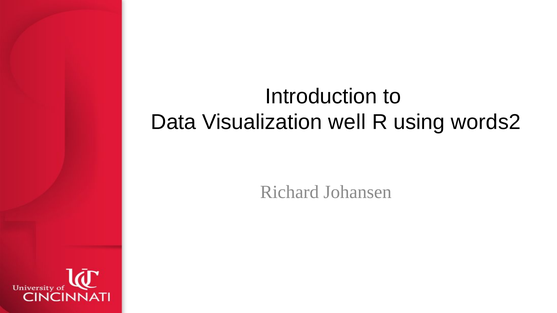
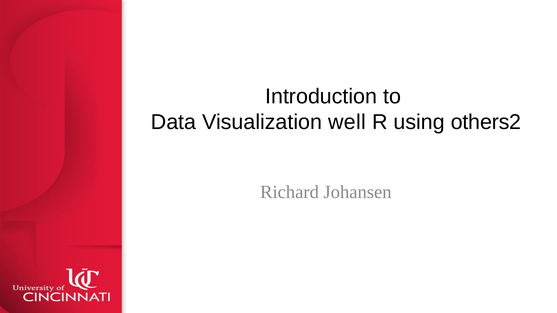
words2: words2 -> others2
